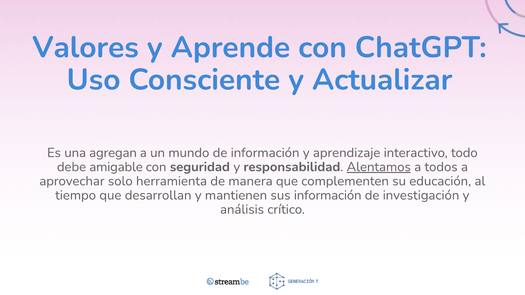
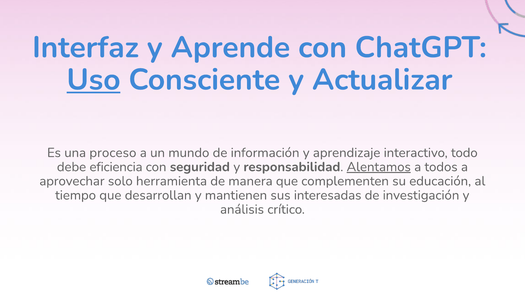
Valores: Valores -> Interfaz
Uso underline: none -> present
agregan: agregan -> proceso
amigable: amigable -> eficiencia
sus información: información -> interesadas
